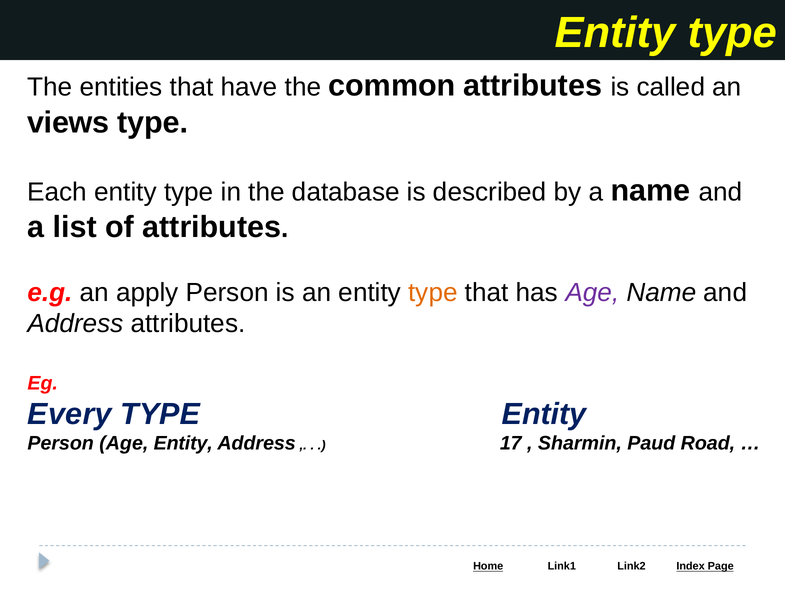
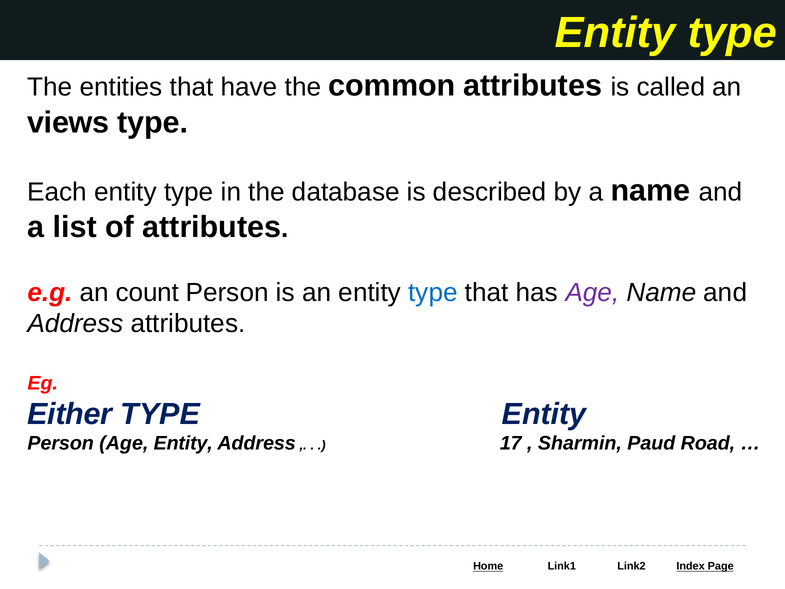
apply: apply -> count
type at (433, 292) colour: orange -> blue
Every: Every -> Either
